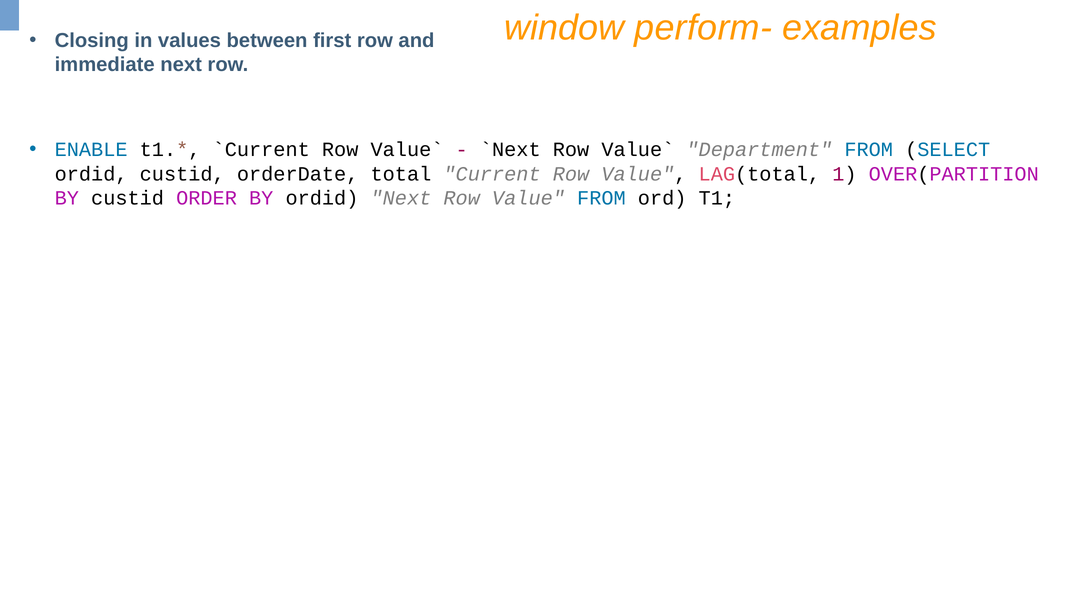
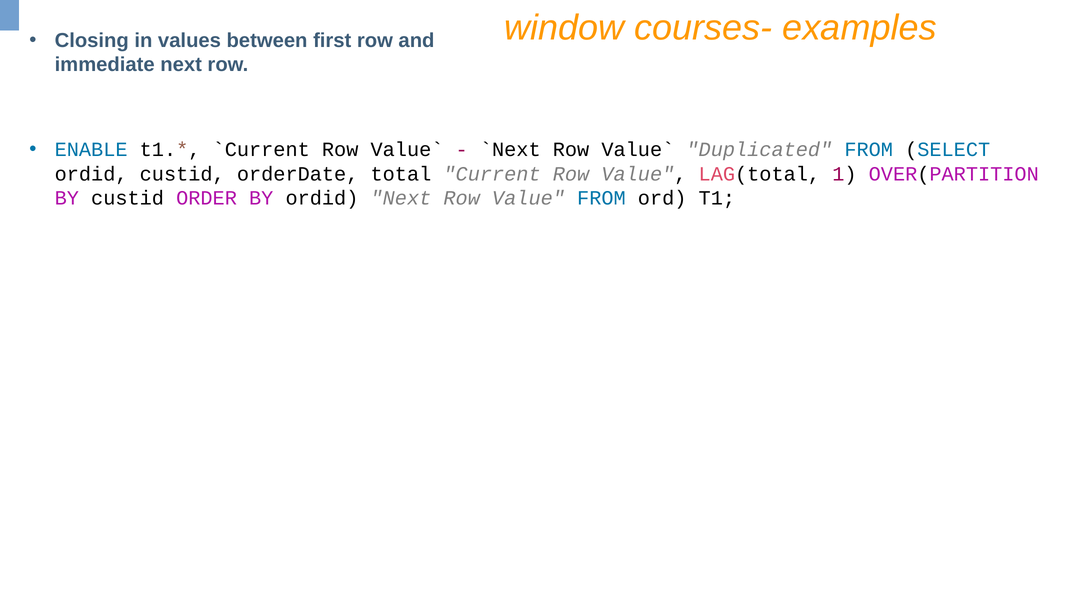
perform-: perform- -> courses-
Department: Department -> Duplicated
